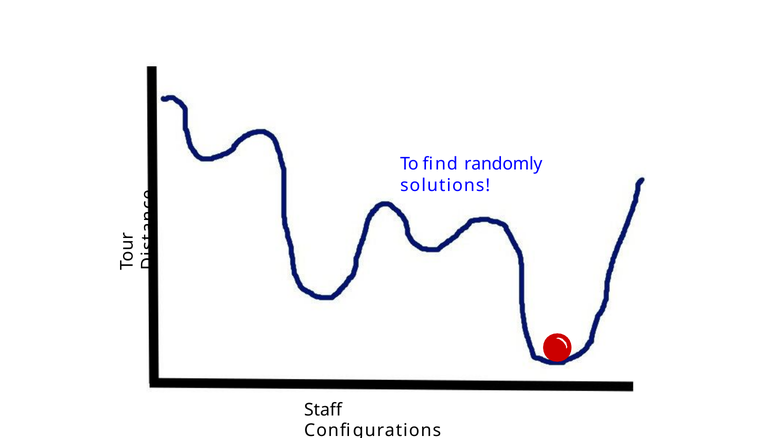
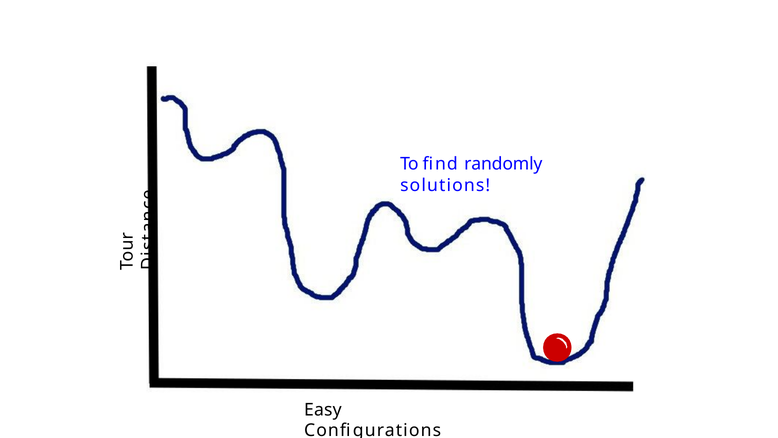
Staff: Staff -> Easy
